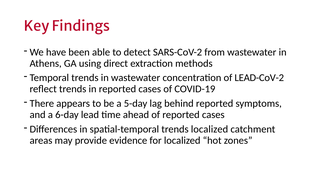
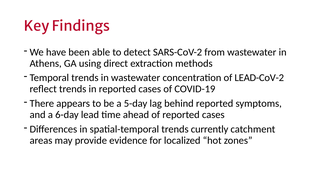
trends localized: localized -> currently
